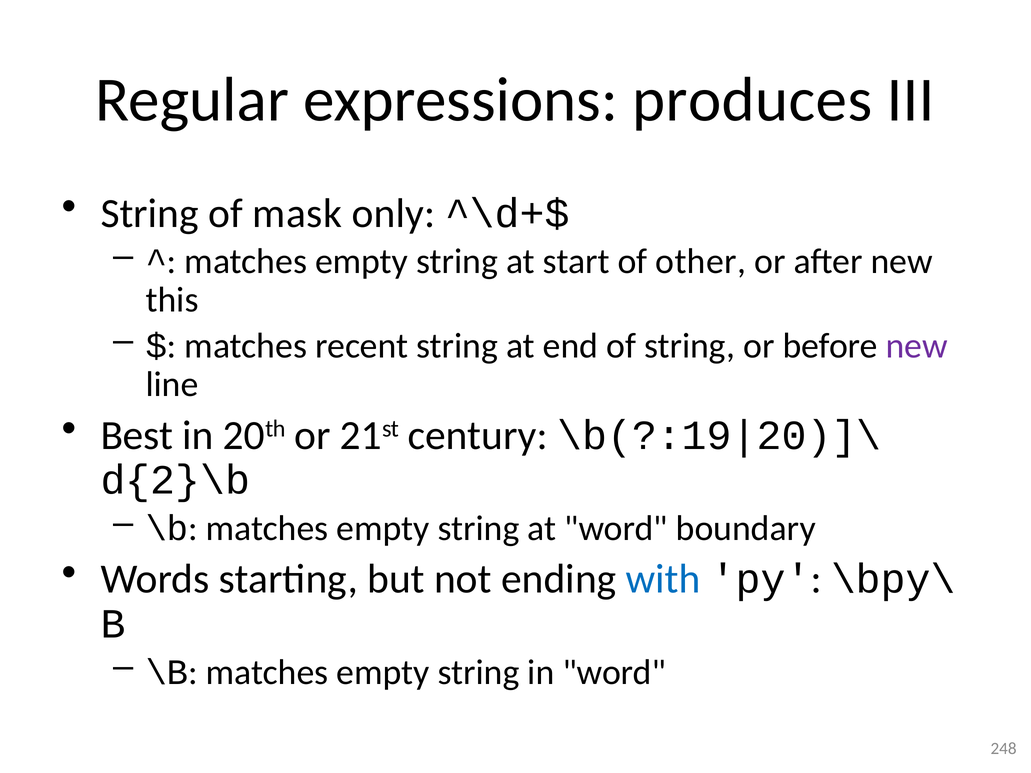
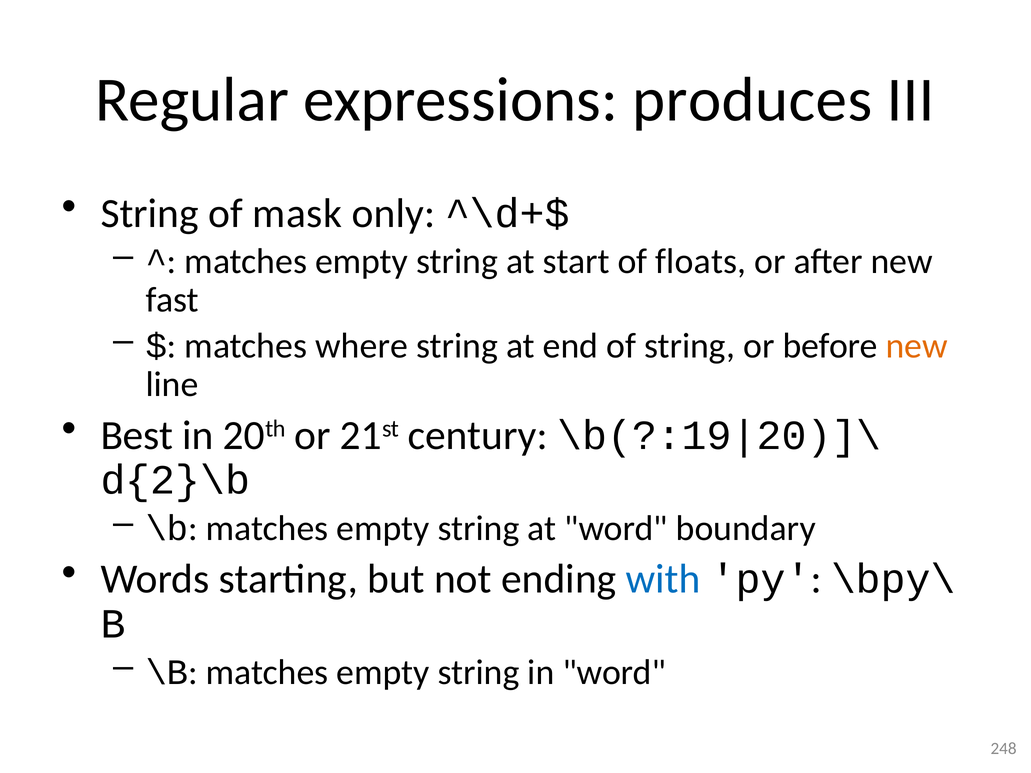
other: other -> floats
this: this -> fast
recent: recent -> where
new at (917, 346) colour: purple -> orange
